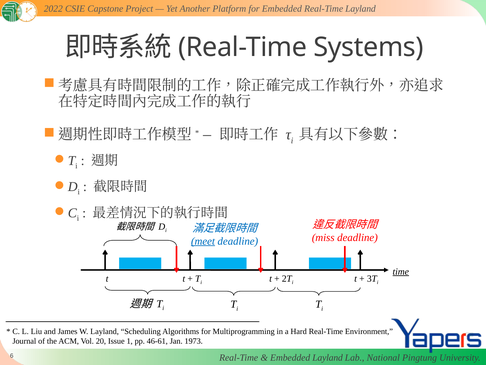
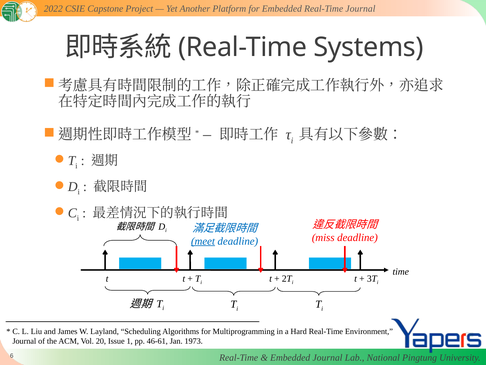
Real-Time Layland: Layland -> Journal
time underline: present -> none
Layland at (328, 357): Layland -> Journal
